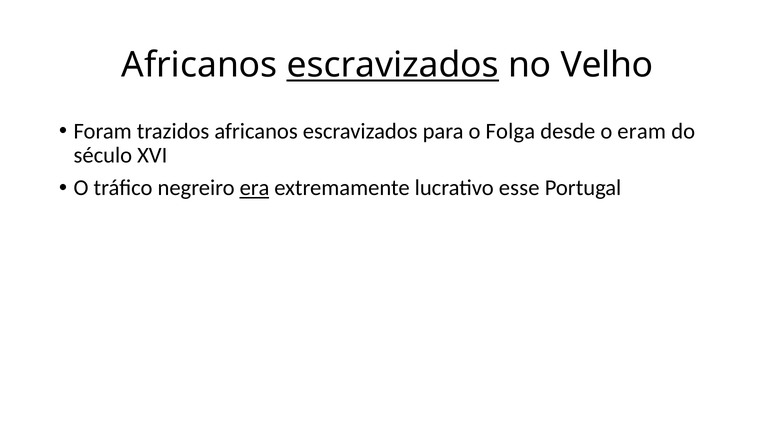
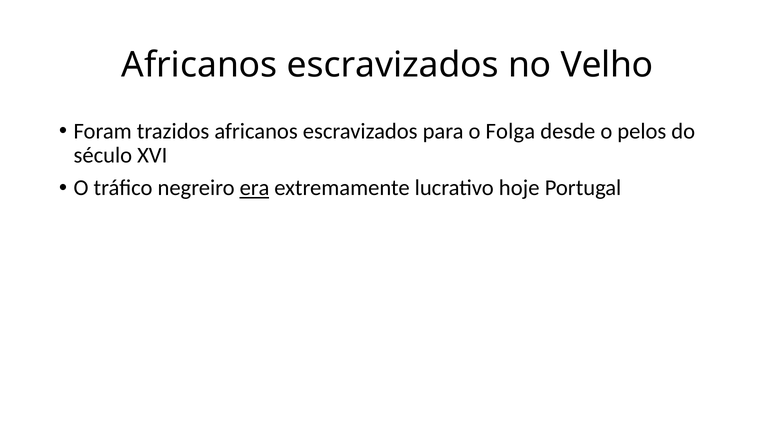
escravizados at (393, 65) underline: present -> none
eram: eram -> pelos
esse: esse -> hoje
